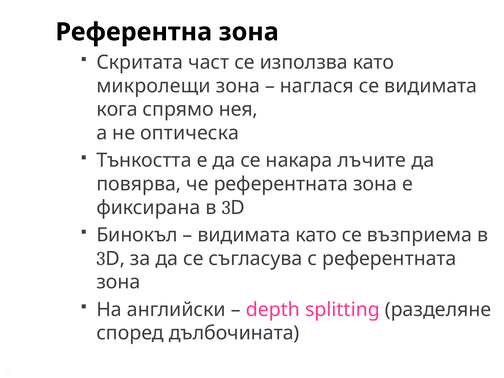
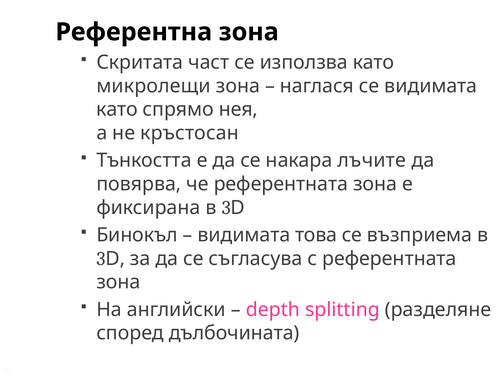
кога at (117, 109): кога -> като
оптическа: оптическа -> кръстосан
видимата като: като -> това
